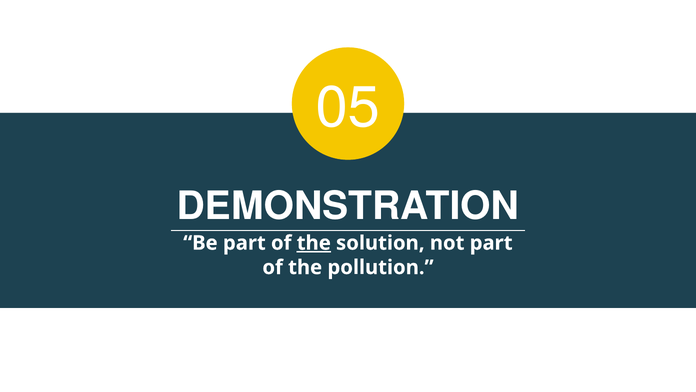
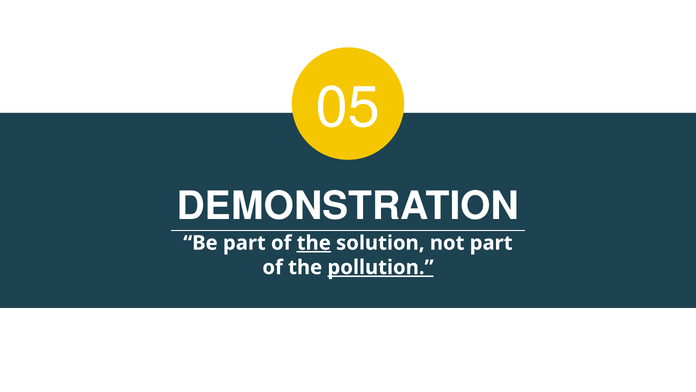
pollution underline: none -> present
